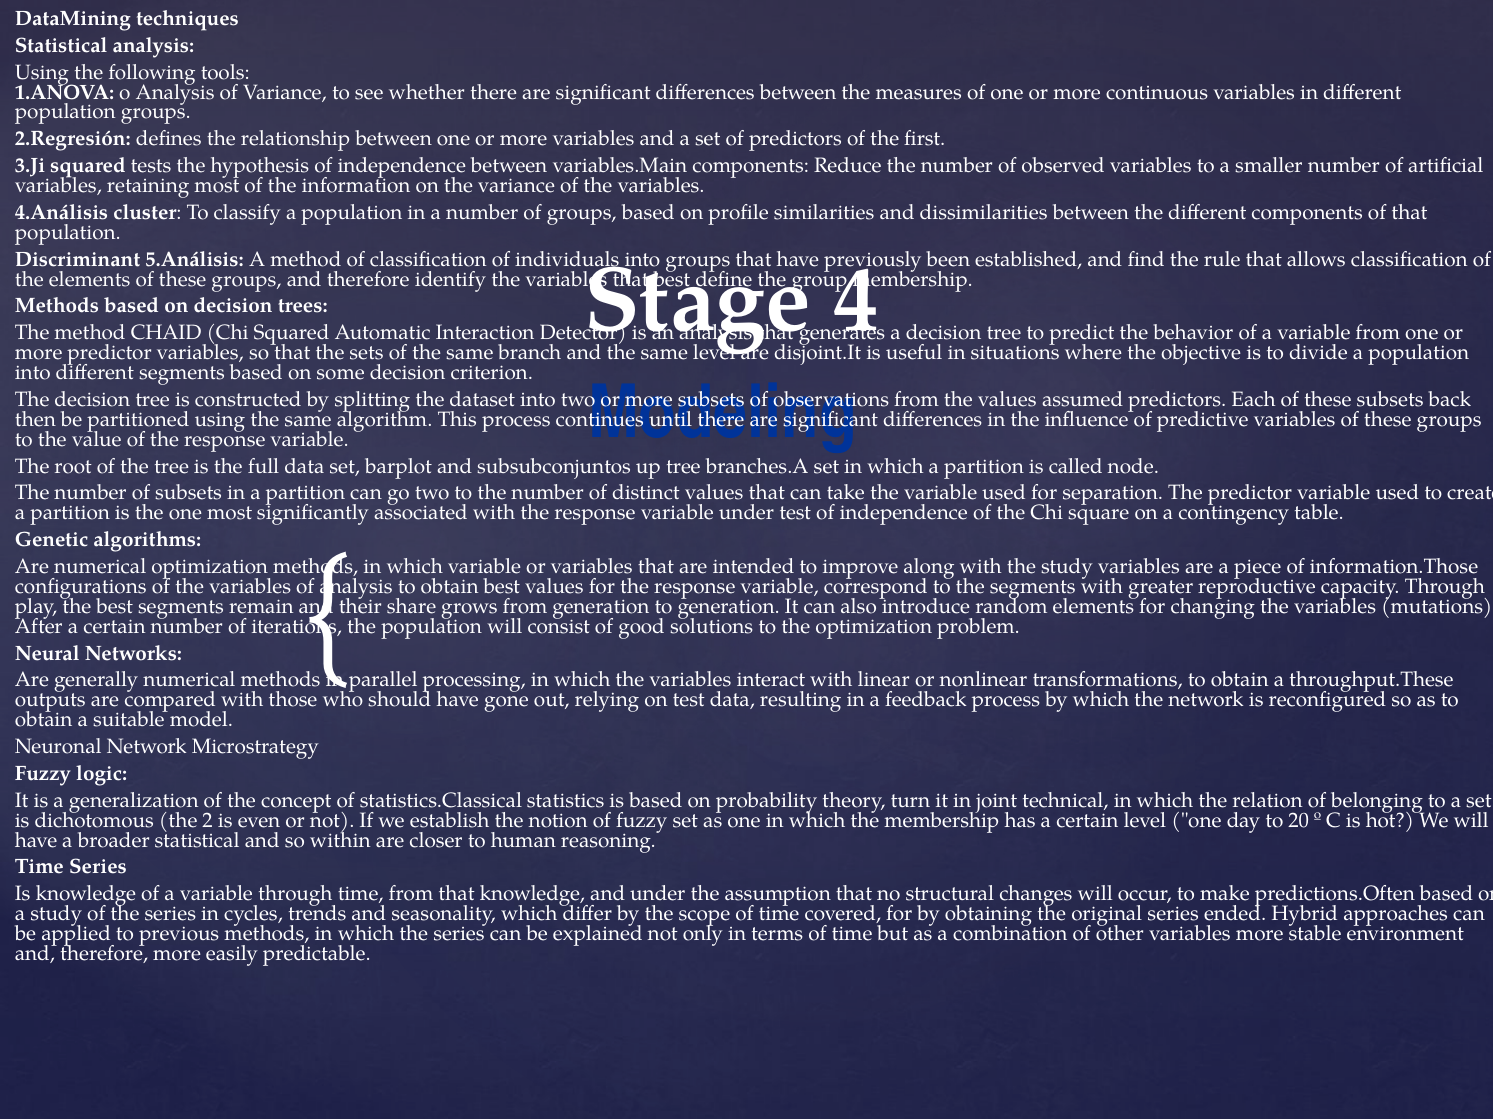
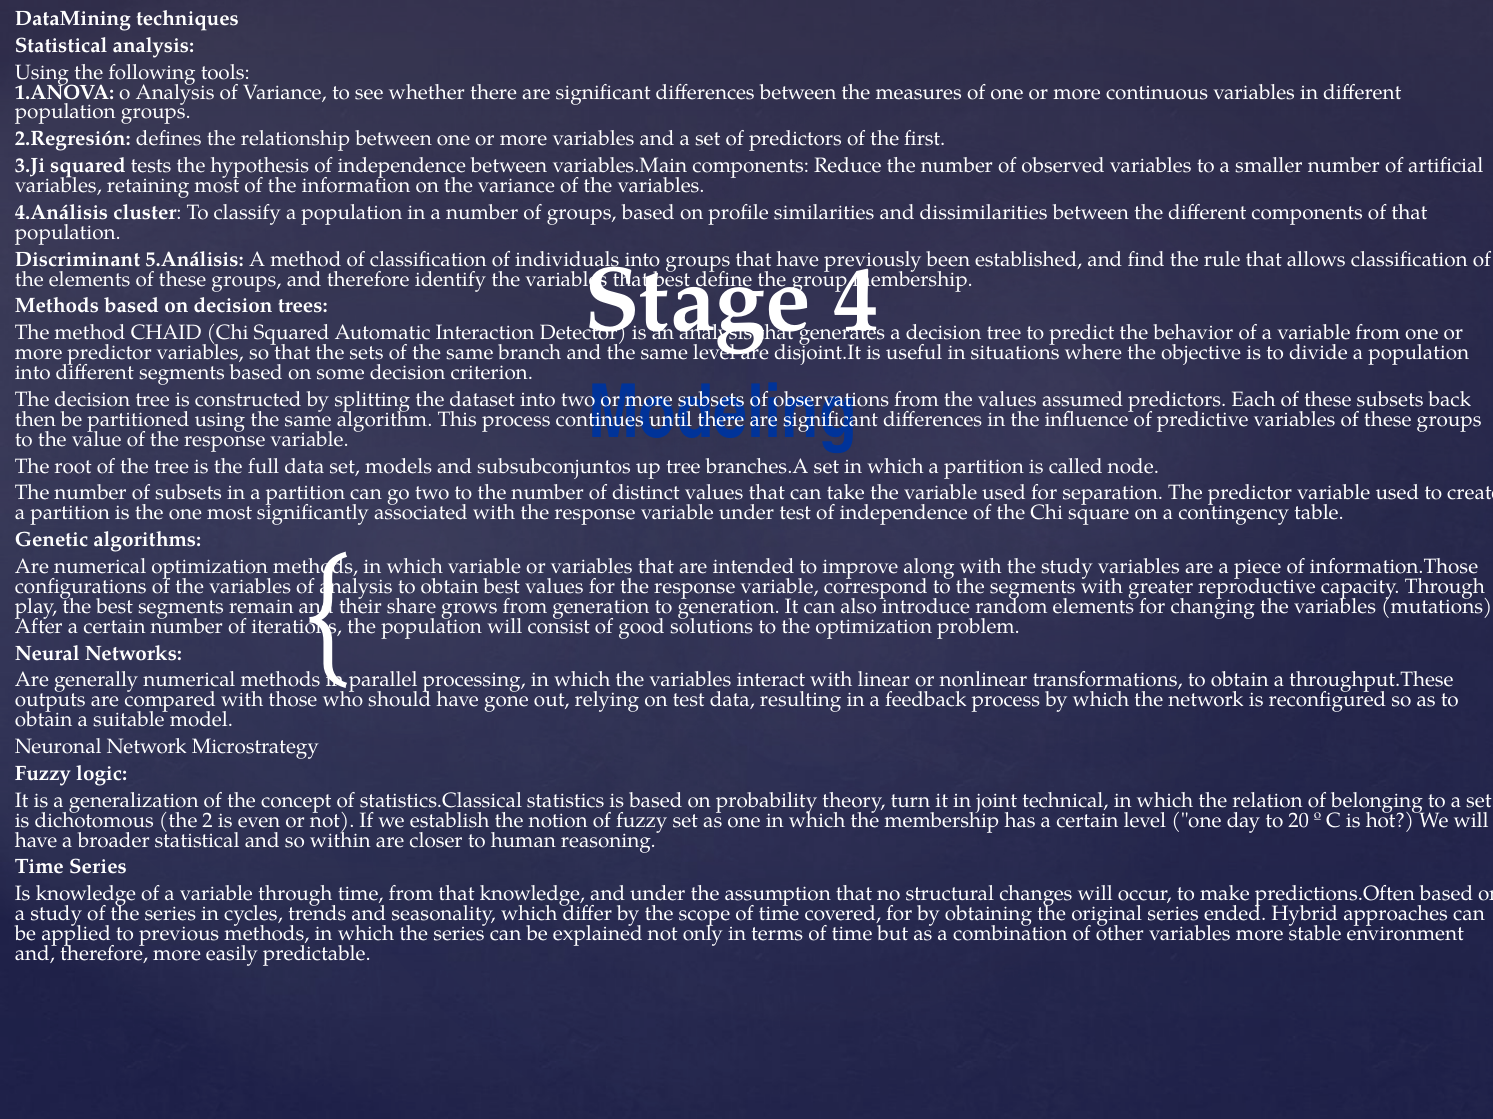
barplot: barplot -> models
